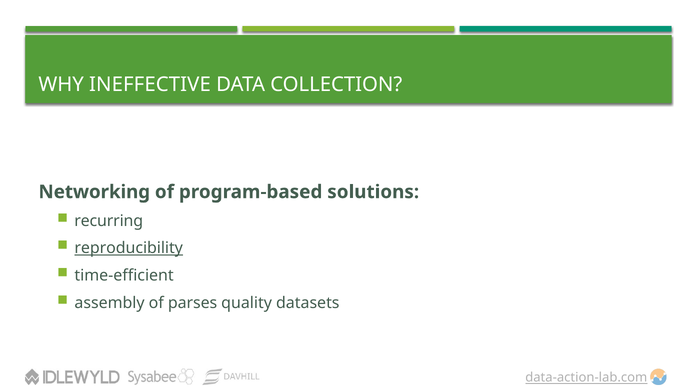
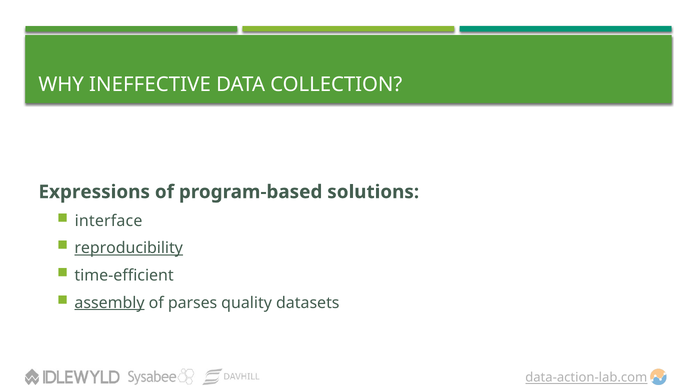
Networking: Networking -> Expressions
recurring: recurring -> interface
assembly underline: none -> present
